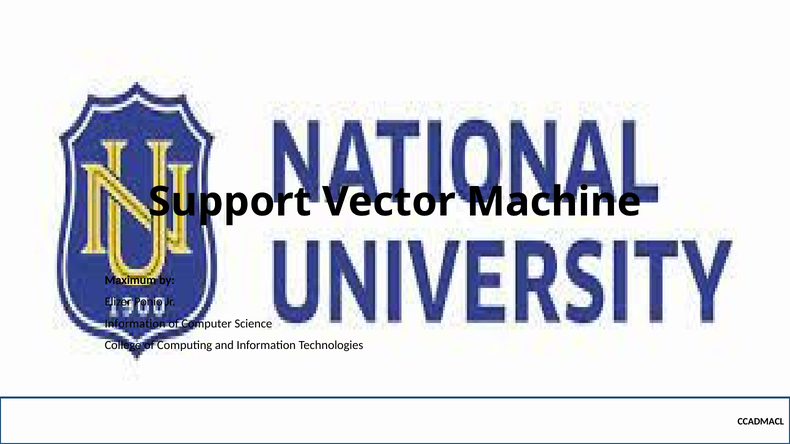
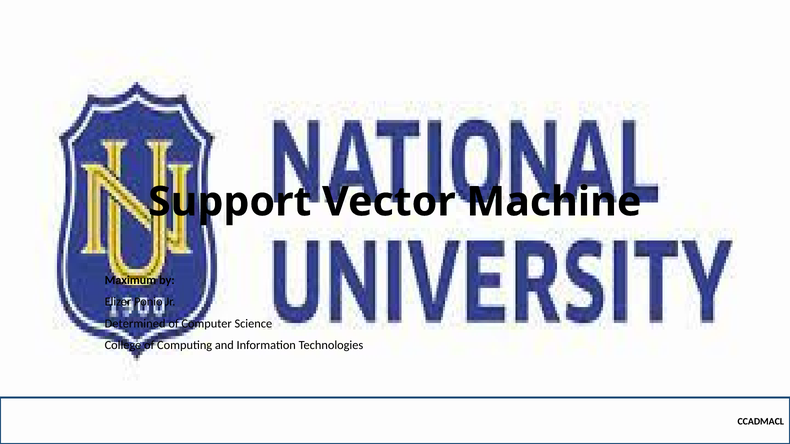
Information at (135, 324): Information -> Determined
